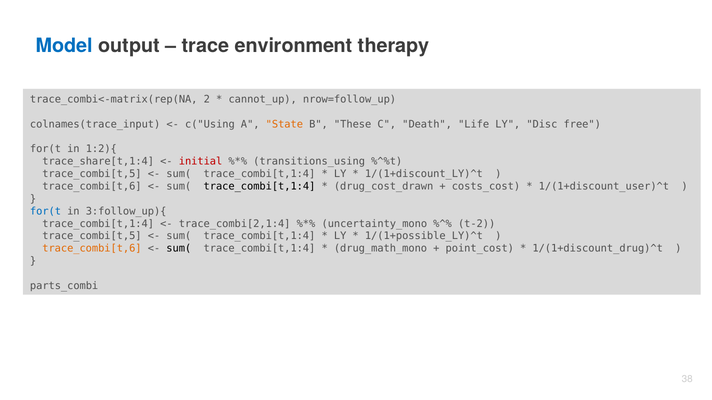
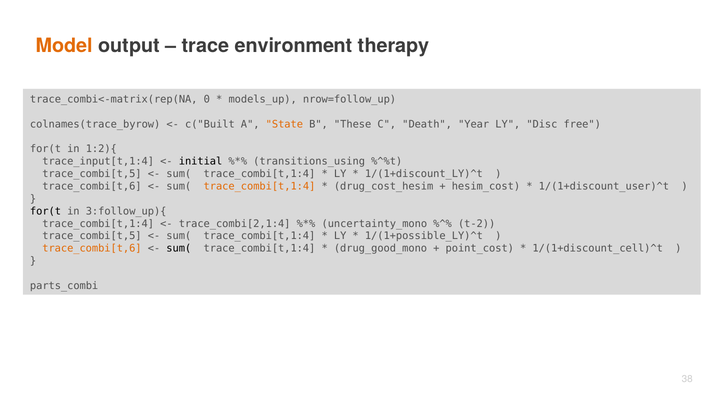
Model colour: blue -> orange
2: 2 -> 0
cannot_up: cannot_up -> models_up
colnames(trace_input: colnames(trace_input -> colnames(trace_byrow
c("Using: c("Using -> c("Built
Life: Life -> Year
trace_share[t,1:4: trace_share[t,1:4 -> trace_input[t,1:4
initial colour: red -> black
trace_combi[t,1:4 at (259, 187) colour: black -> orange
drug_cost_drawn: drug_cost_drawn -> drug_cost_hesim
costs_cost: costs_cost -> hesim_cost
for(t at (46, 211) colour: blue -> black
drug_math_mono: drug_math_mono -> drug_good_mono
1/(1+discount_drug)^t: 1/(1+discount_drug)^t -> 1/(1+discount_cell)^t
